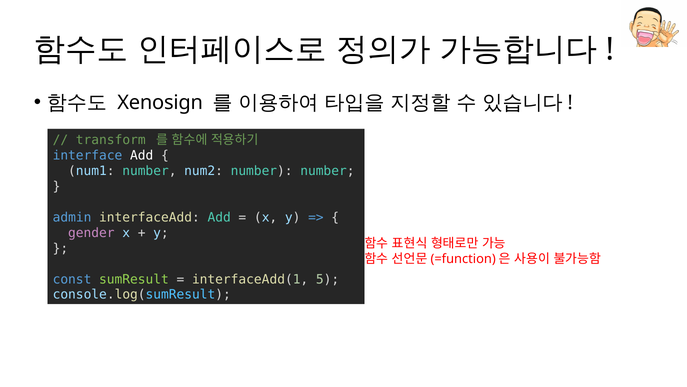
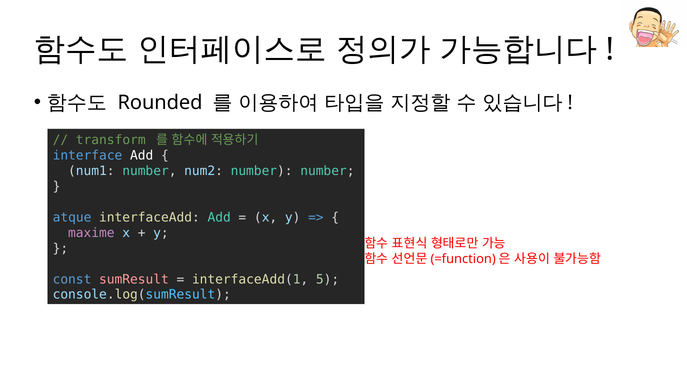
Xenosign: Xenosign -> Rounded
admin: admin -> atque
gender: gender -> maxime
sumResult colour: light green -> pink
